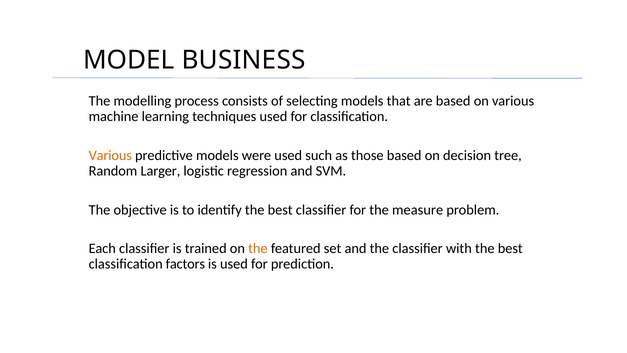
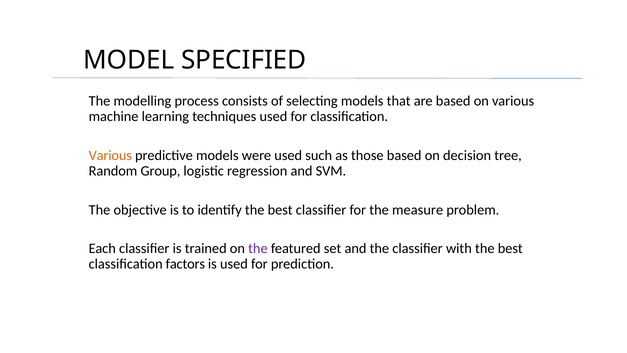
BUSINESS: BUSINESS -> SPECIFIED
Larger: Larger -> Group
the at (258, 248) colour: orange -> purple
